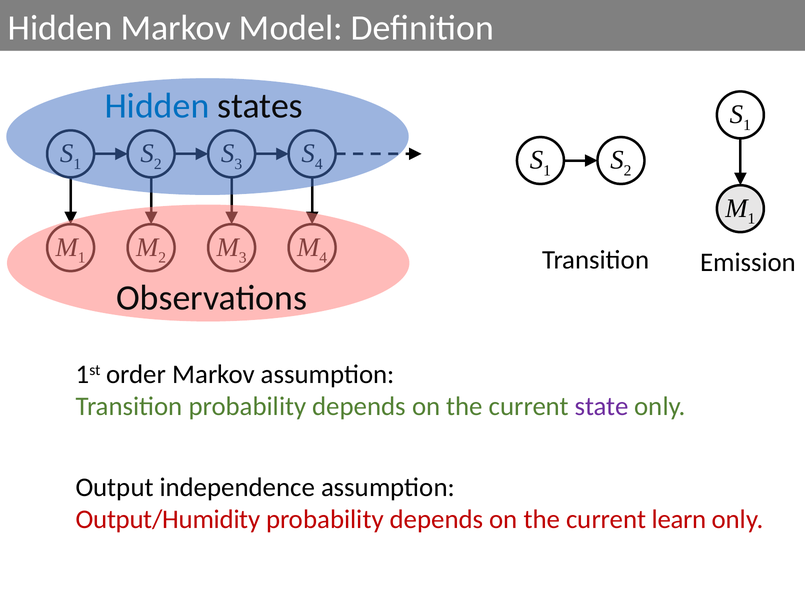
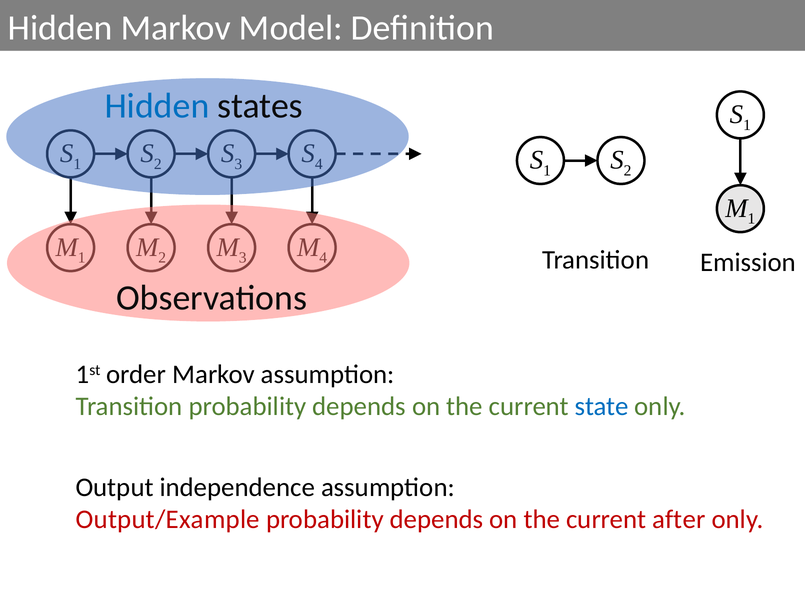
state colour: purple -> blue
Output/Humidity: Output/Humidity -> Output/Example
learn: learn -> after
